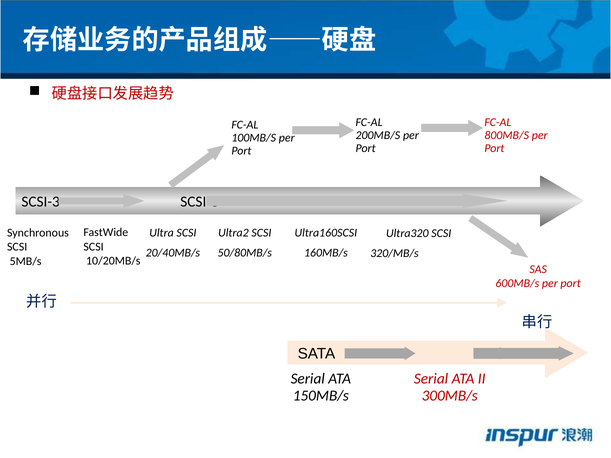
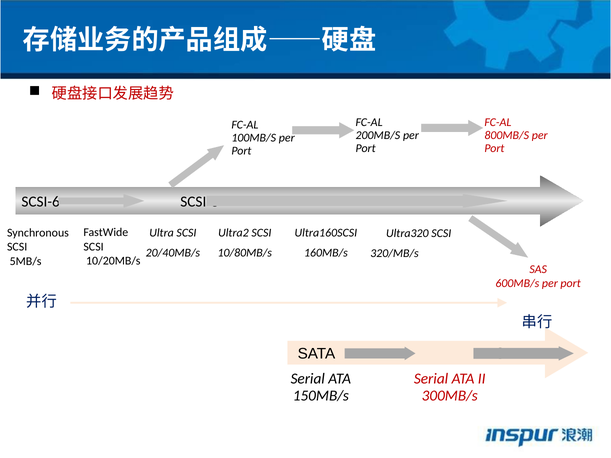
SCSI-3 at (41, 202): SCSI-3 -> SCSI-6
50/80MB/s: 50/80MB/s -> 10/80MB/s
